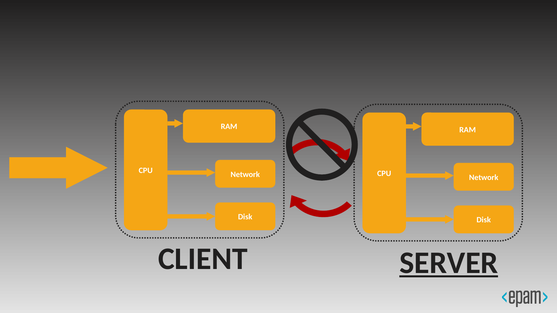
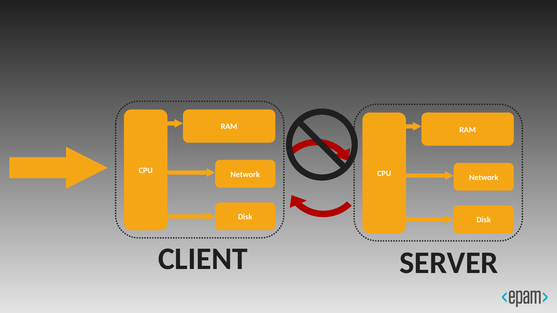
SERVER underline: present -> none
